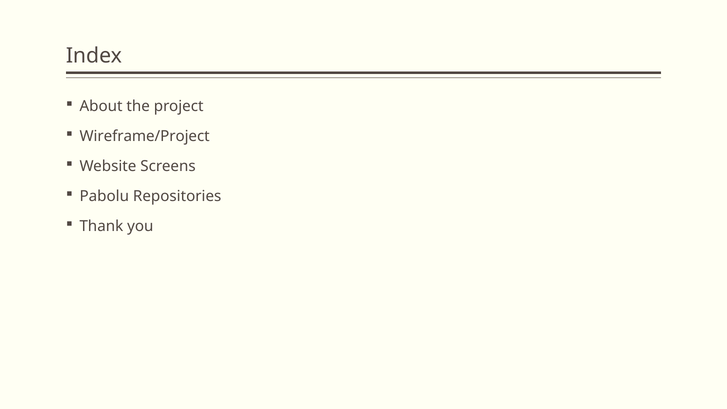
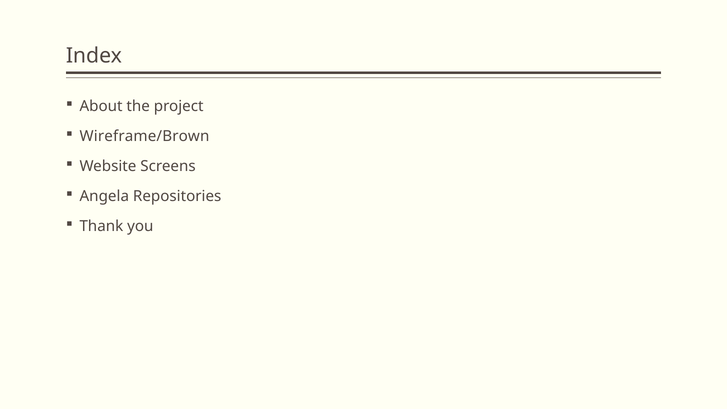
Wireframe/Project: Wireframe/Project -> Wireframe/Brown
Pabolu: Pabolu -> Angela
